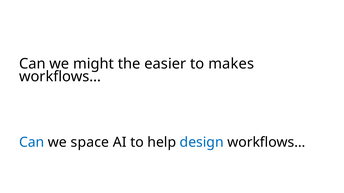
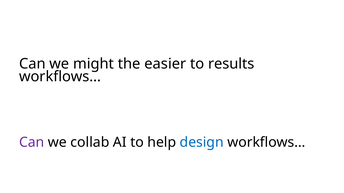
makes: makes -> results
Can at (32, 143) colour: blue -> purple
space: space -> collab
